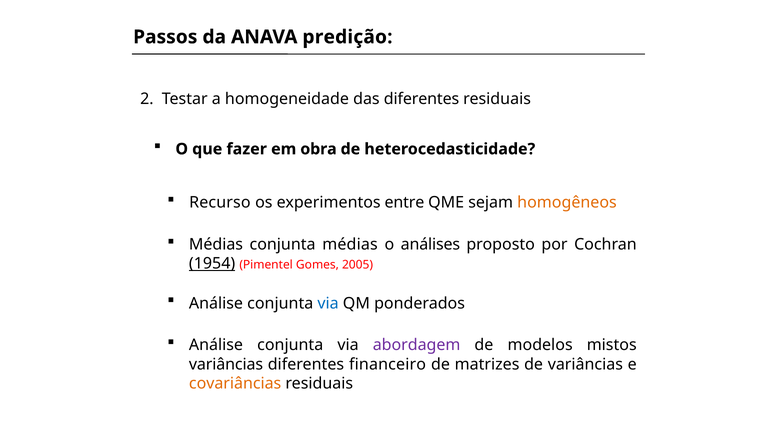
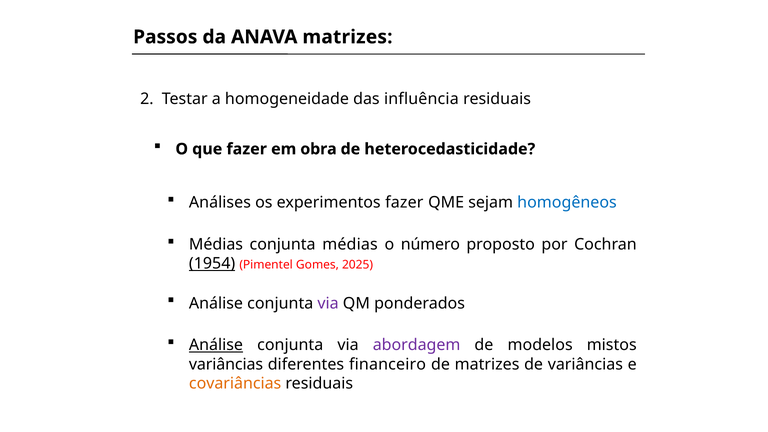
ANAVA predição: predição -> matrizes
das diferentes: diferentes -> influência
Recurso: Recurso -> Análises
experimentos entre: entre -> fazer
homogêneos colour: orange -> blue
análises: análises -> número
2005: 2005 -> 2025
via at (328, 303) colour: blue -> purple
Análise at (216, 345) underline: none -> present
